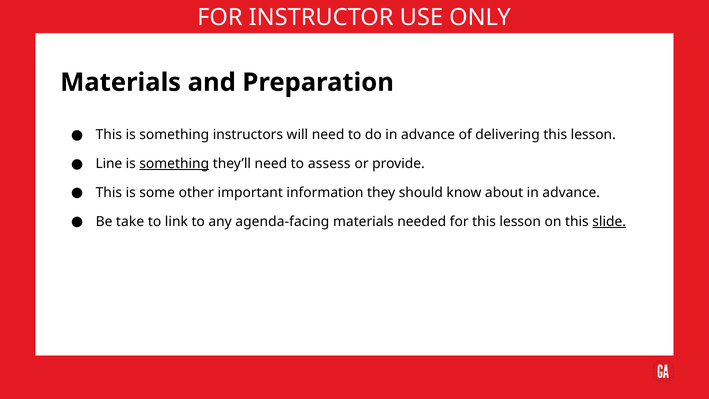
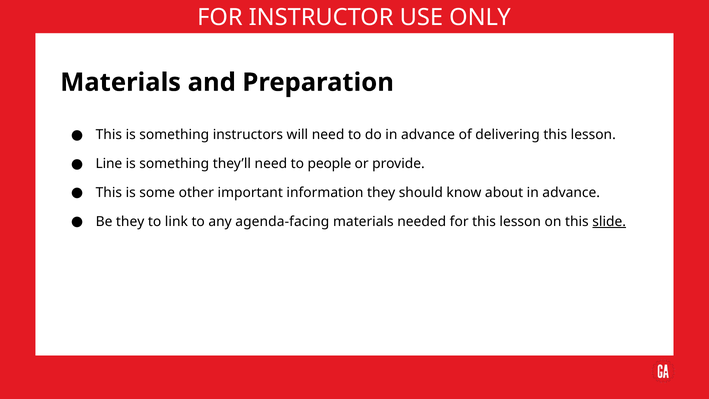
something at (174, 164) underline: present -> none
assess: assess -> people
Be take: take -> they
